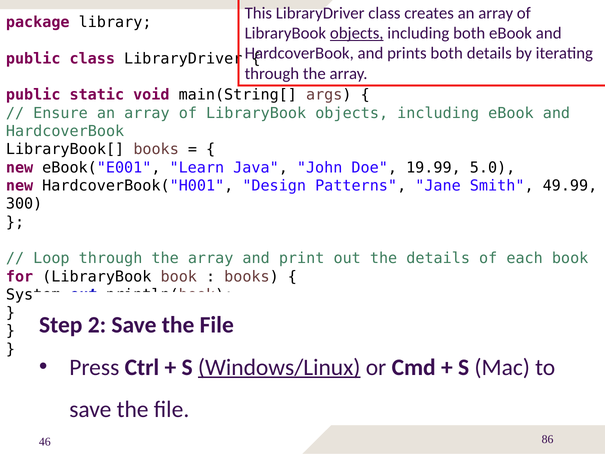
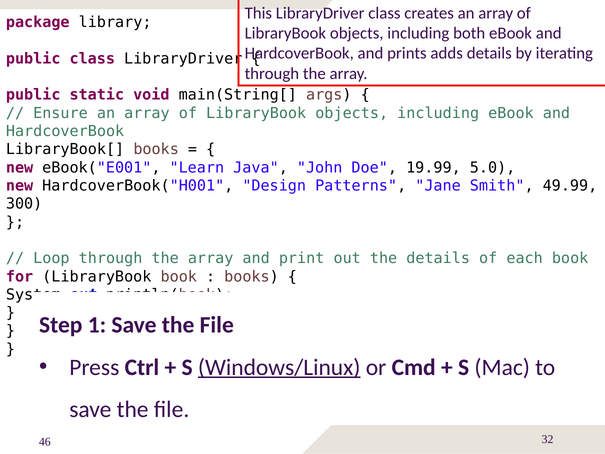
objects at (357, 33) underline: present -> none
prints both: both -> adds
2: 2 -> 1
86: 86 -> 32
